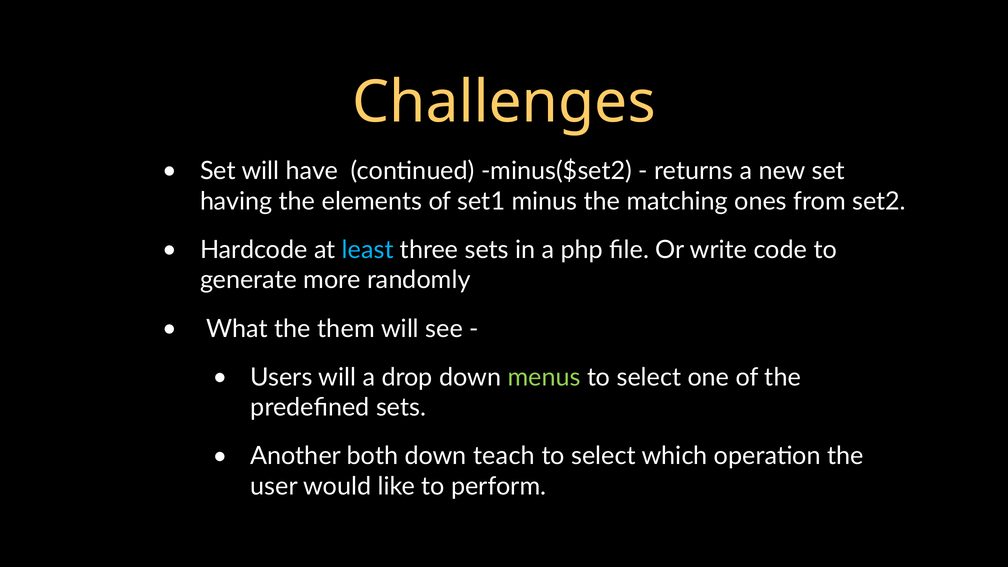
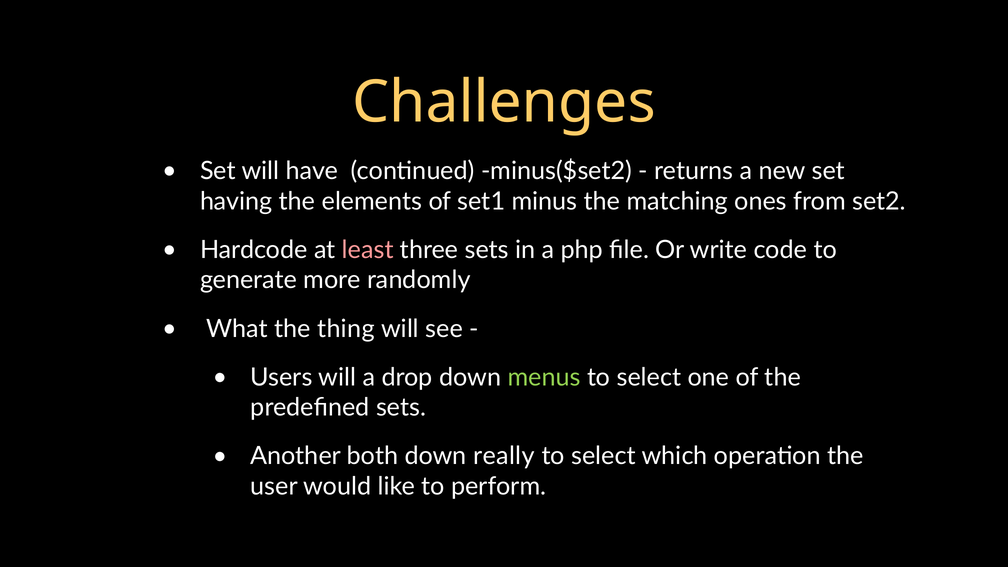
least colour: light blue -> pink
them: them -> thing
teach: teach -> really
